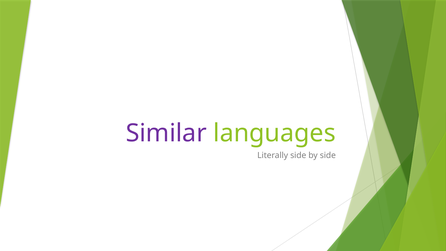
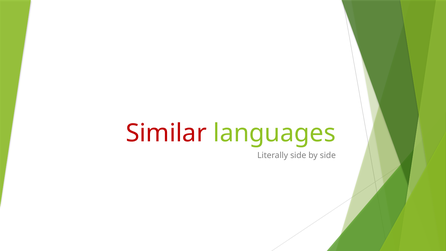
Similar colour: purple -> red
